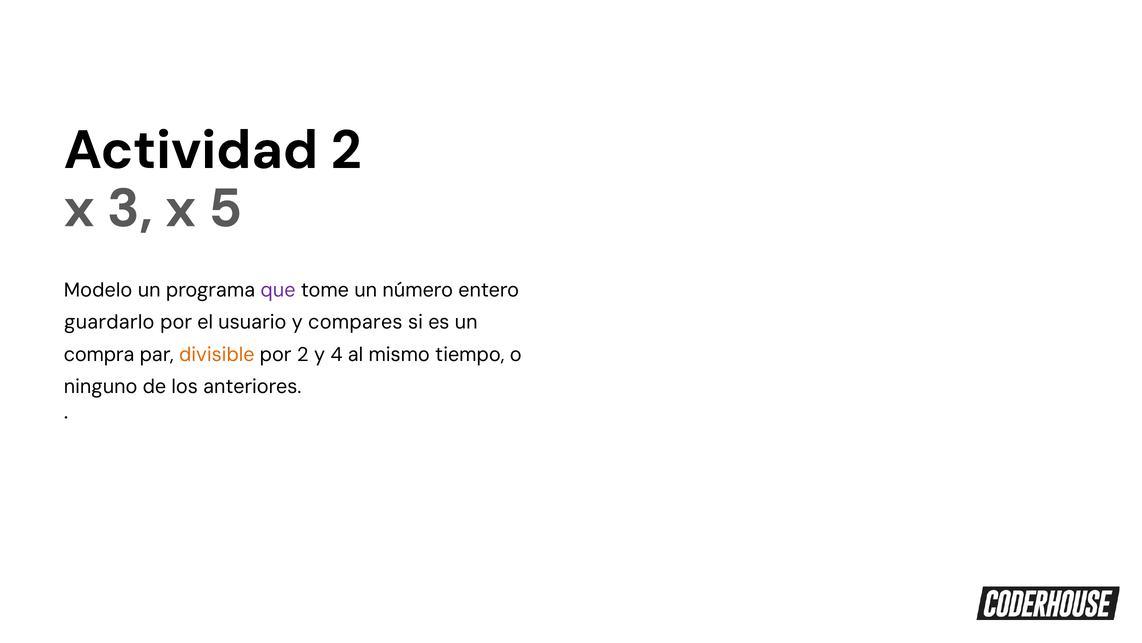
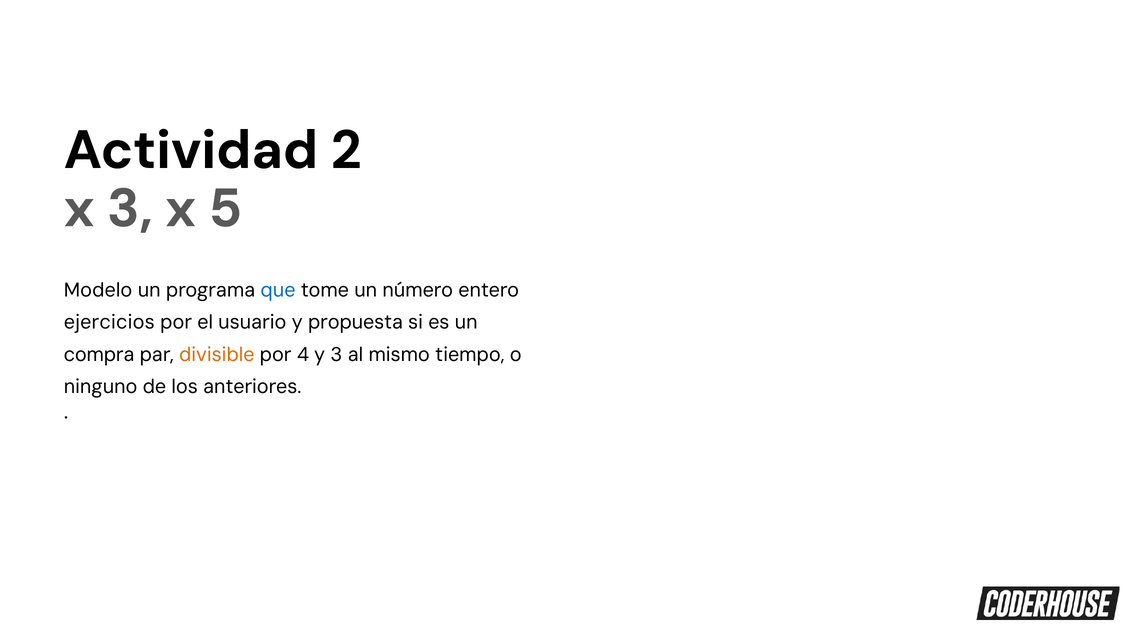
que colour: purple -> blue
guardarlo: guardarlo -> ejercicios
compares: compares -> propuesta
por 2: 2 -> 4
y 4: 4 -> 3
